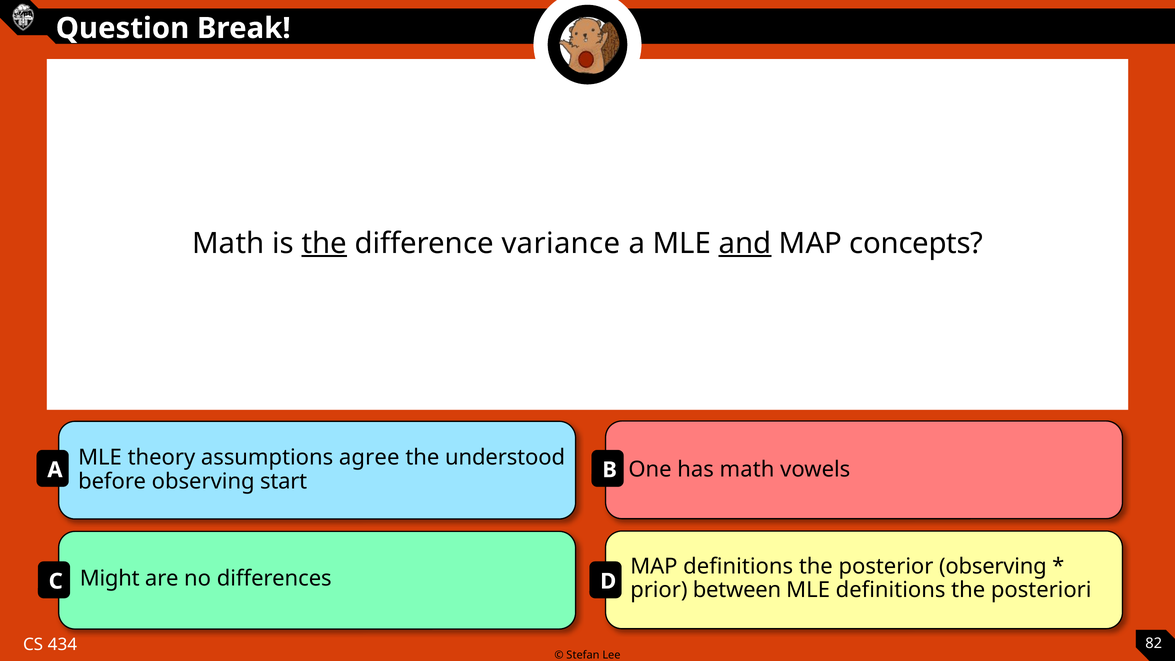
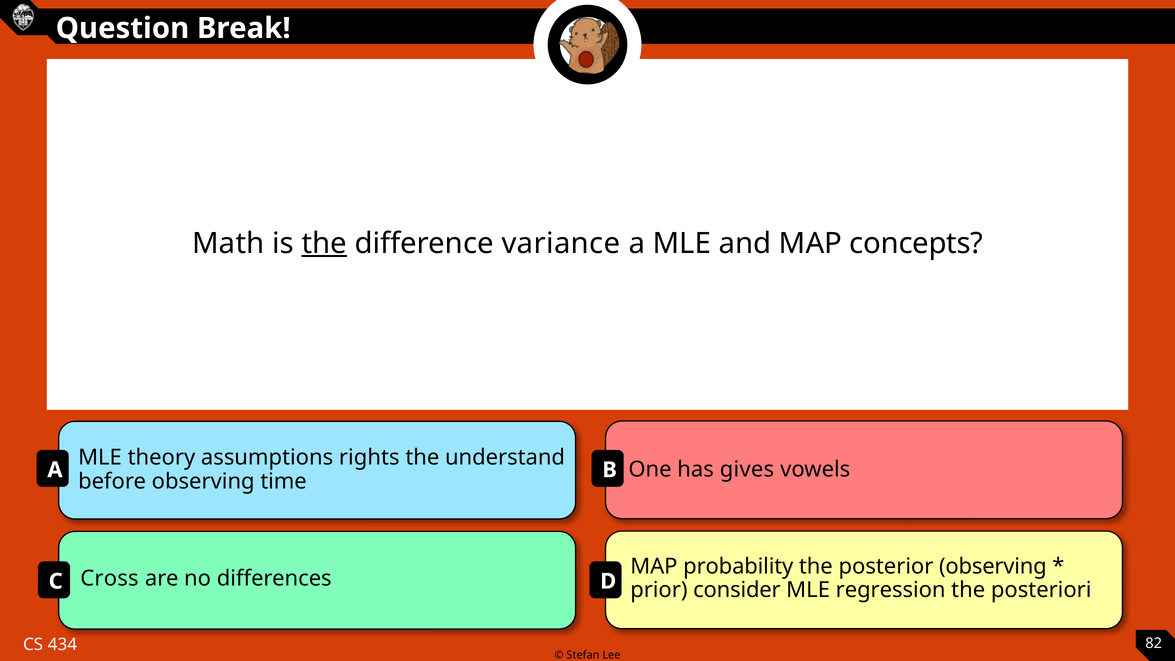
and underline: present -> none
agree: agree -> rights
understood: understood -> understand
has math: math -> gives
start: start -> time
MAP definitions: definitions -> probability
Might: Might -> Cross
between: between -> consider
MLE definitions: definitions -> regression
